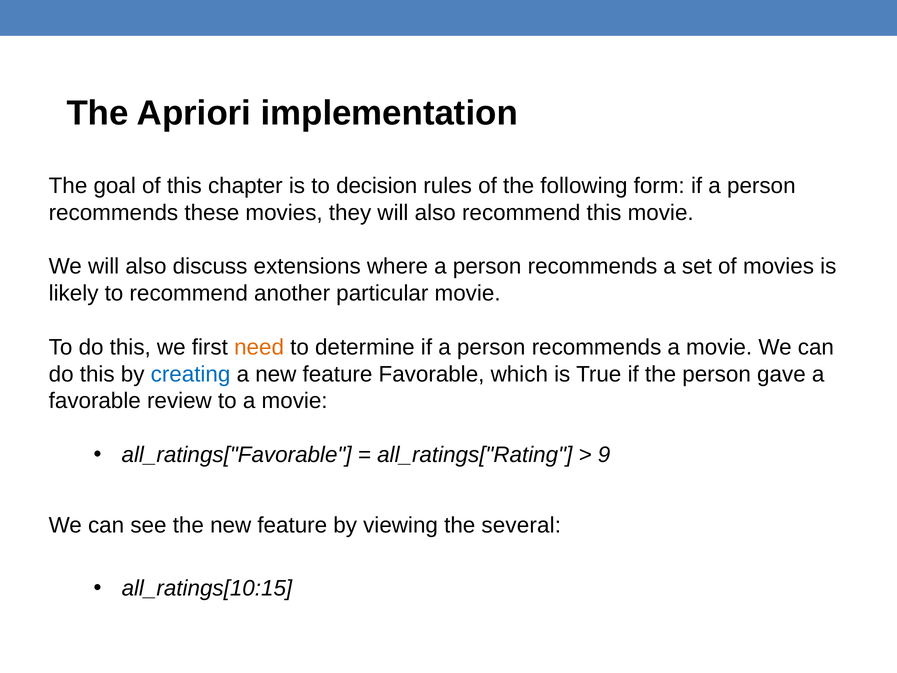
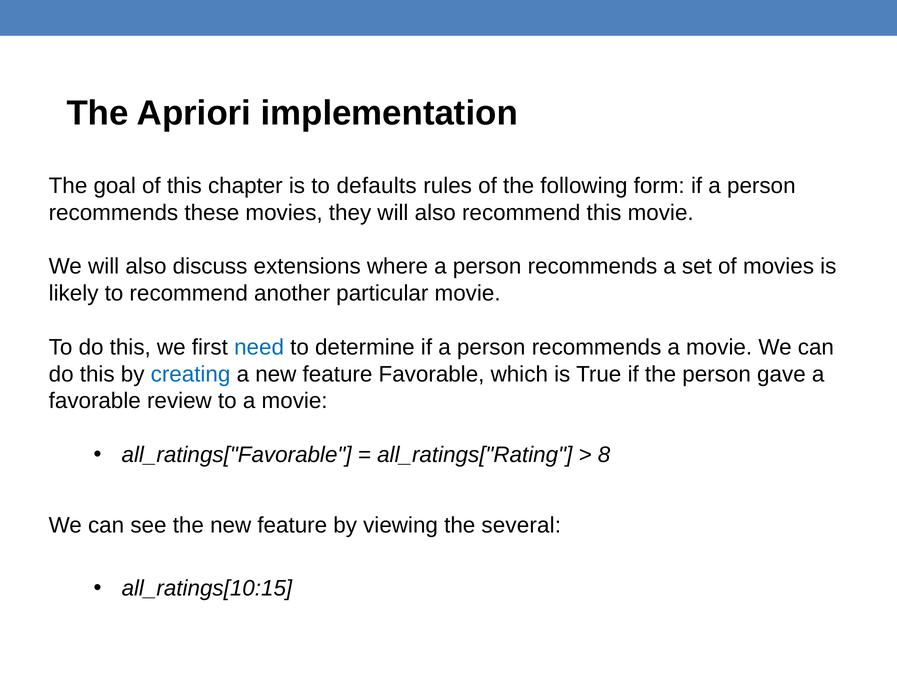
decision: decision -> defaults
need colour: orange -> blue
9: 9 -> 8
